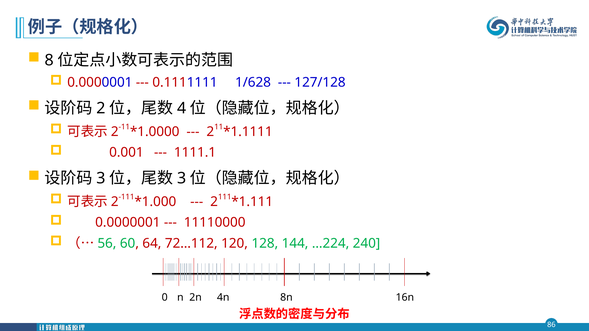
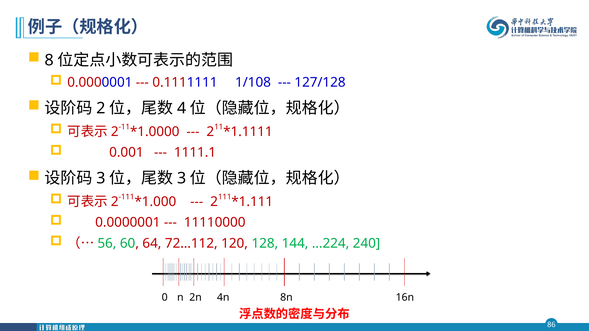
1/628: 1/628 -> 1/108
